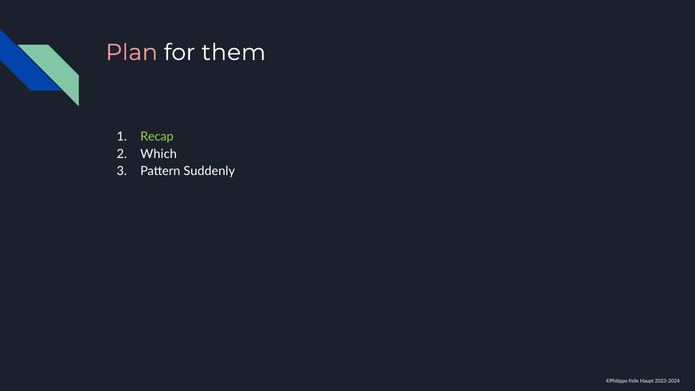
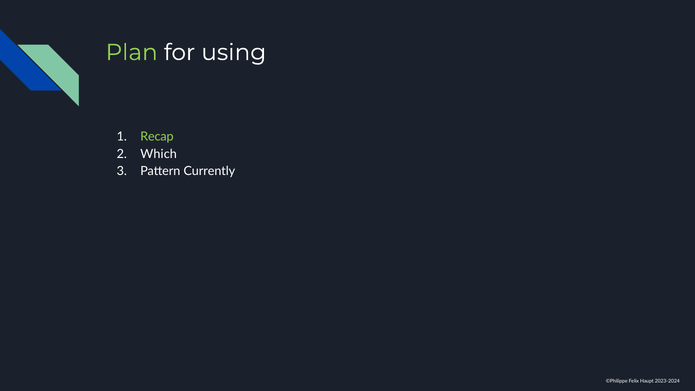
Plan colour: pink -> light green
them: them -> using
Suddenly: Suddenly -> Currently
